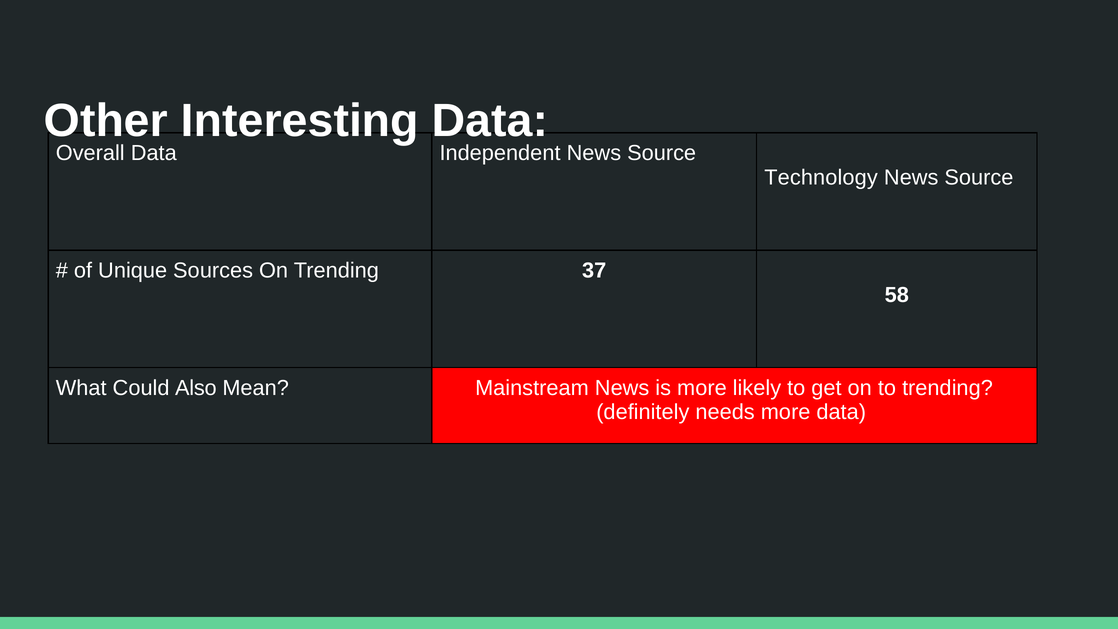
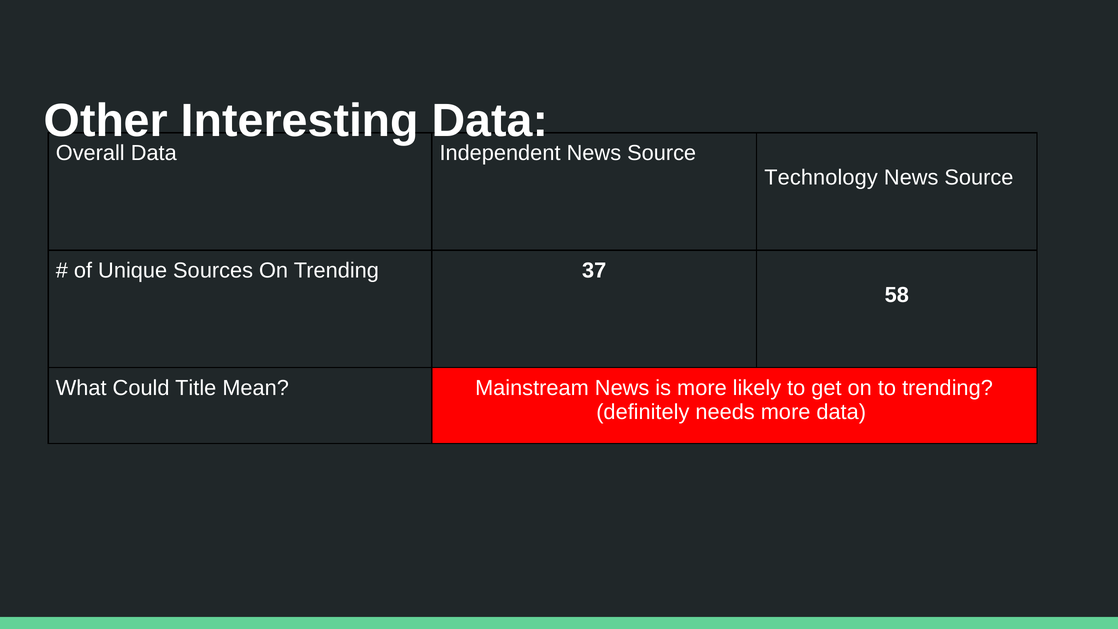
Also: Also -> Title
